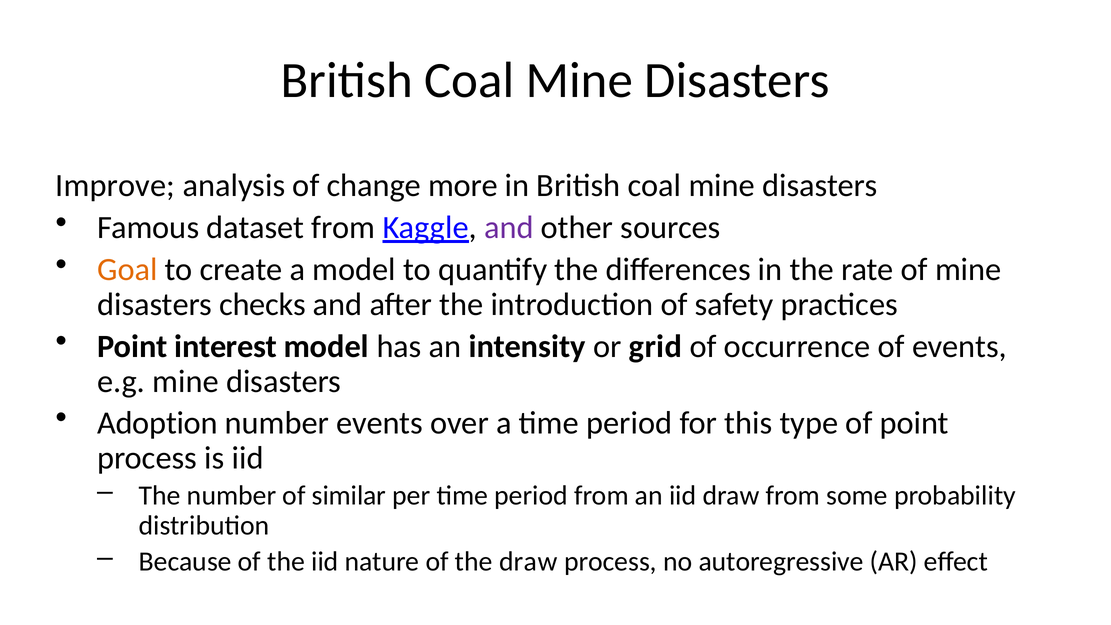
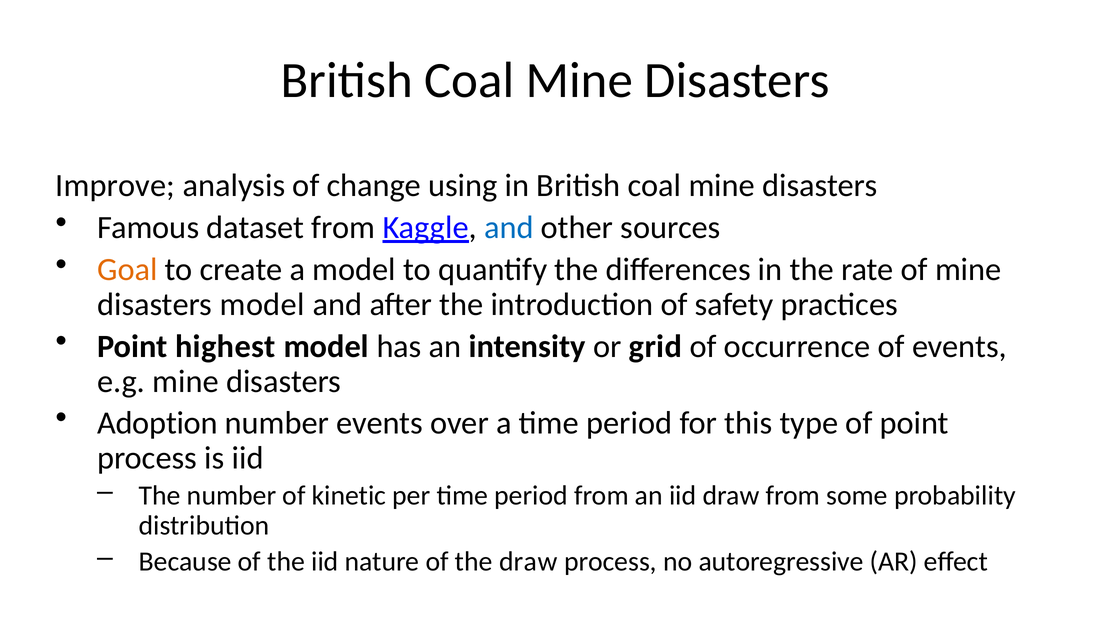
more: more -> using
and at (509, 227) colour: purple -> blue
disasters checks: checks -> model
interest: interest -> highest
similar: similar -> kinetic
